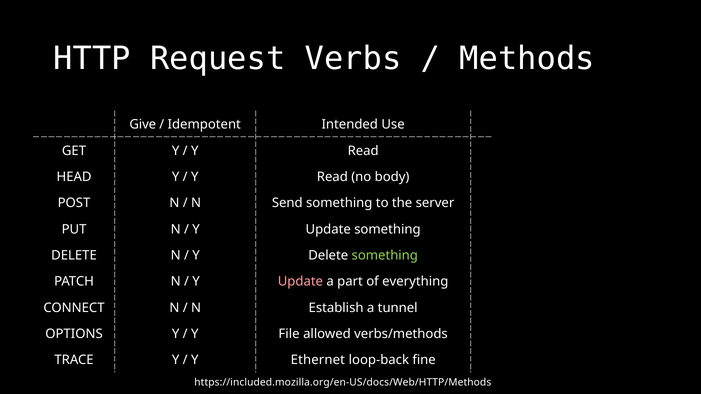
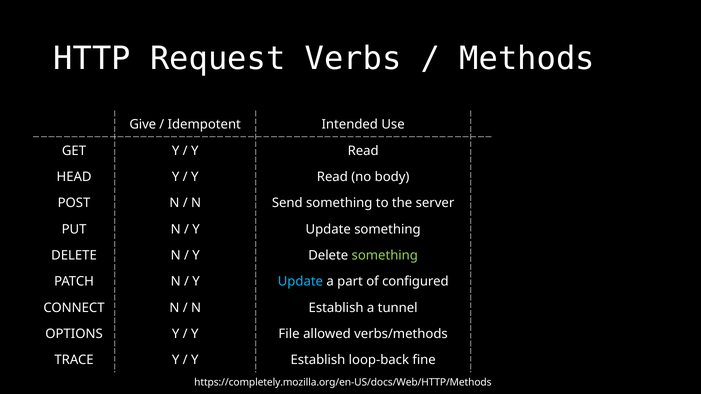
Update at (300, 282) colour: pink -> light blue
everything: everything -> configured
Y Ethernet: Ethernet -> Establish
https://included.mozilla.org/en-US/docs/Web/HTTP/Methods: https://included.mozilla.org/en-US/docs/Web/HTTP/Methods -> https://completely.mozilla.org/en-US/docs/Web/HTTP/Methods
